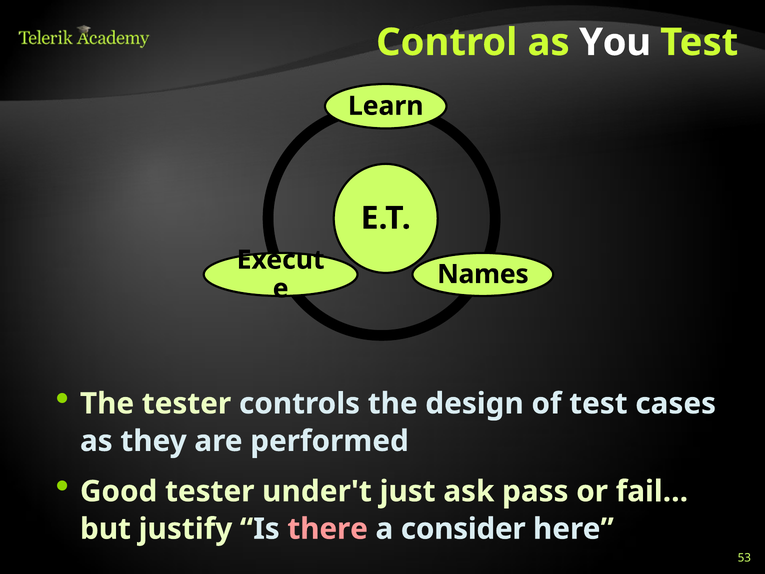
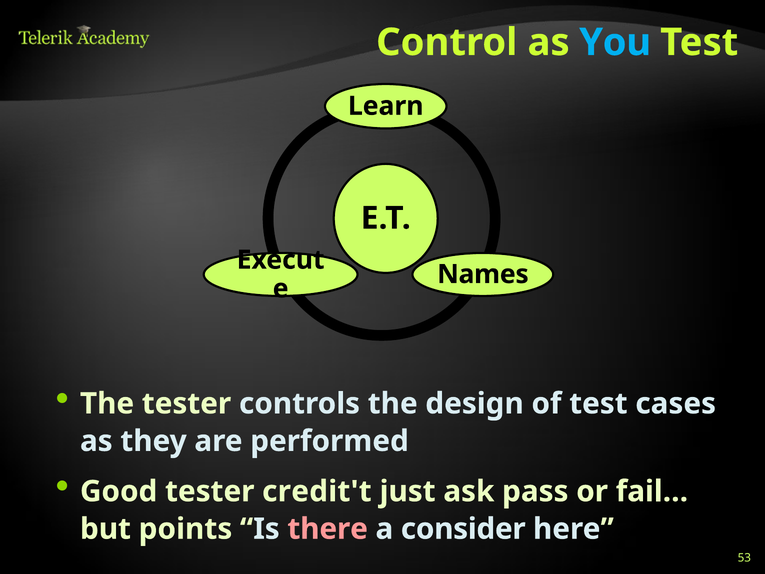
You colour: white -> light blue
under't: under't -> credit't
justify: justify -> points
